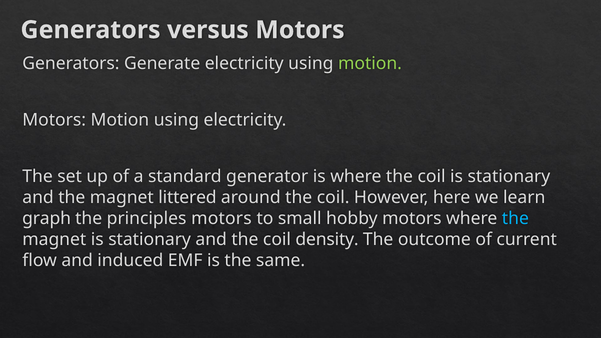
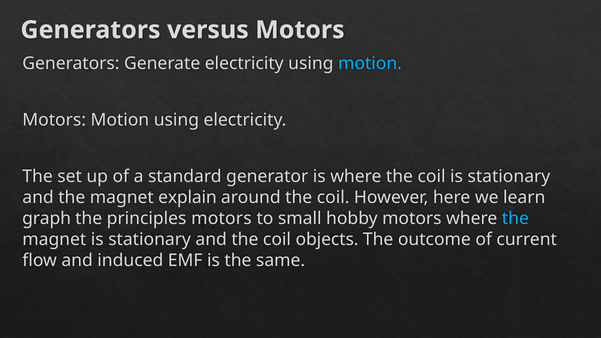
motion at (370, 63) colour: light green -> light blue
littered: littered -> explain
density: density -> objects
